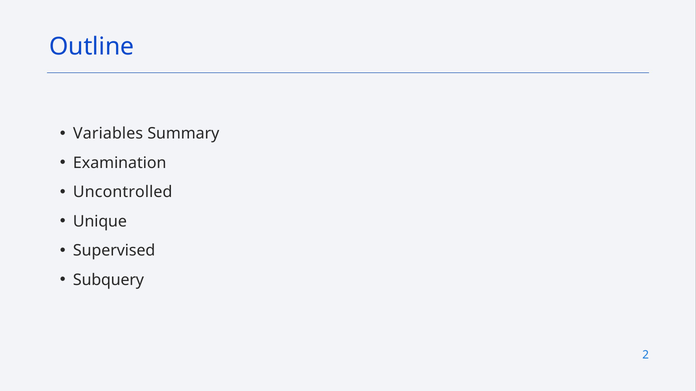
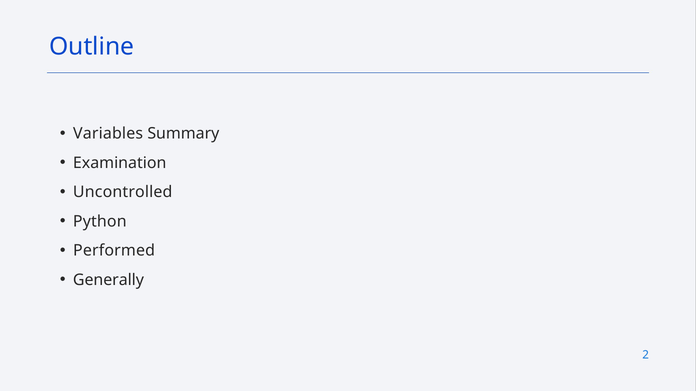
Unique: Unique -> Python
Supervised: Supervised -> Performed
Subquery: Subquery -> Generally
